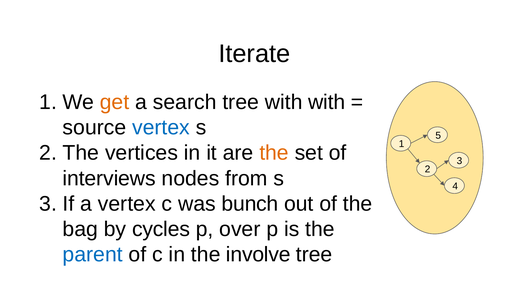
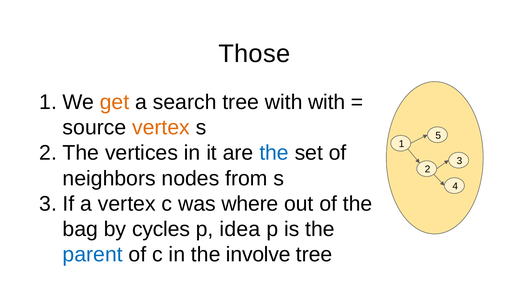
Iterate: Iterate -> Those
vertex at (161, 128) colour: blue -> orange
the at (274, 153) colour: orange -> blue
interviews: interviews -> neighbors
bunch: bunch -> where
over: over -> idea
